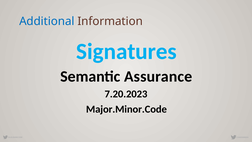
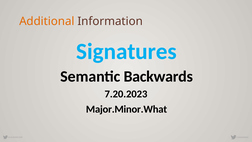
Additional colour: blue -> orange
Assurance: Assurance -> Backwards
Major.Minor.Code: Major.Minor.Code -> Major.Minor.What
